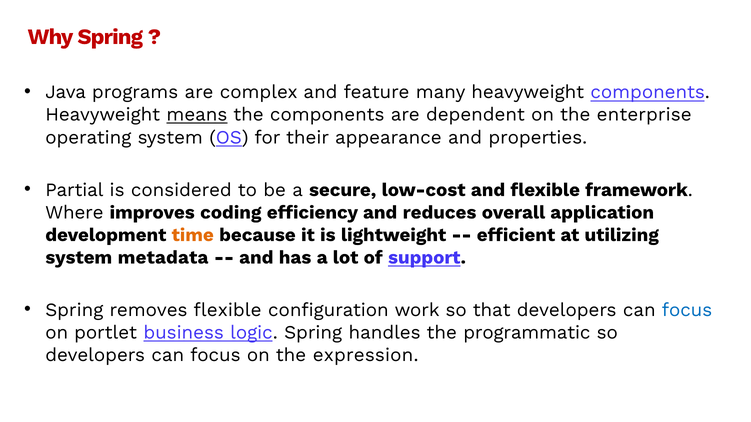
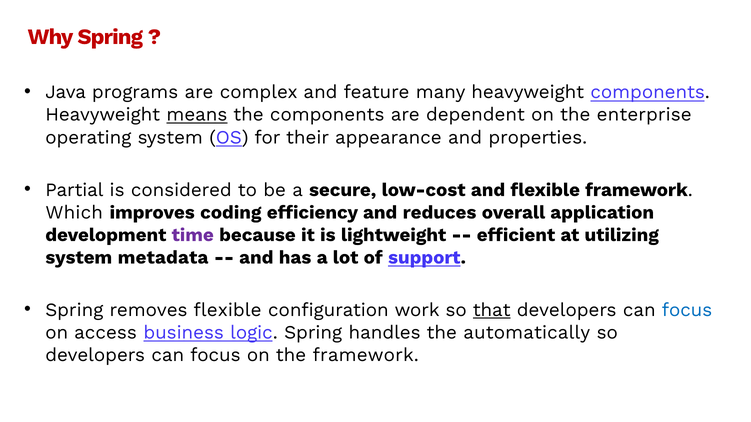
Where: Where -> Which
time colour: orange -> purple
that underline: none -> present
portlet: portlet -> access
programmatic: programmatic -> automatically
the expression: expression -> framework
